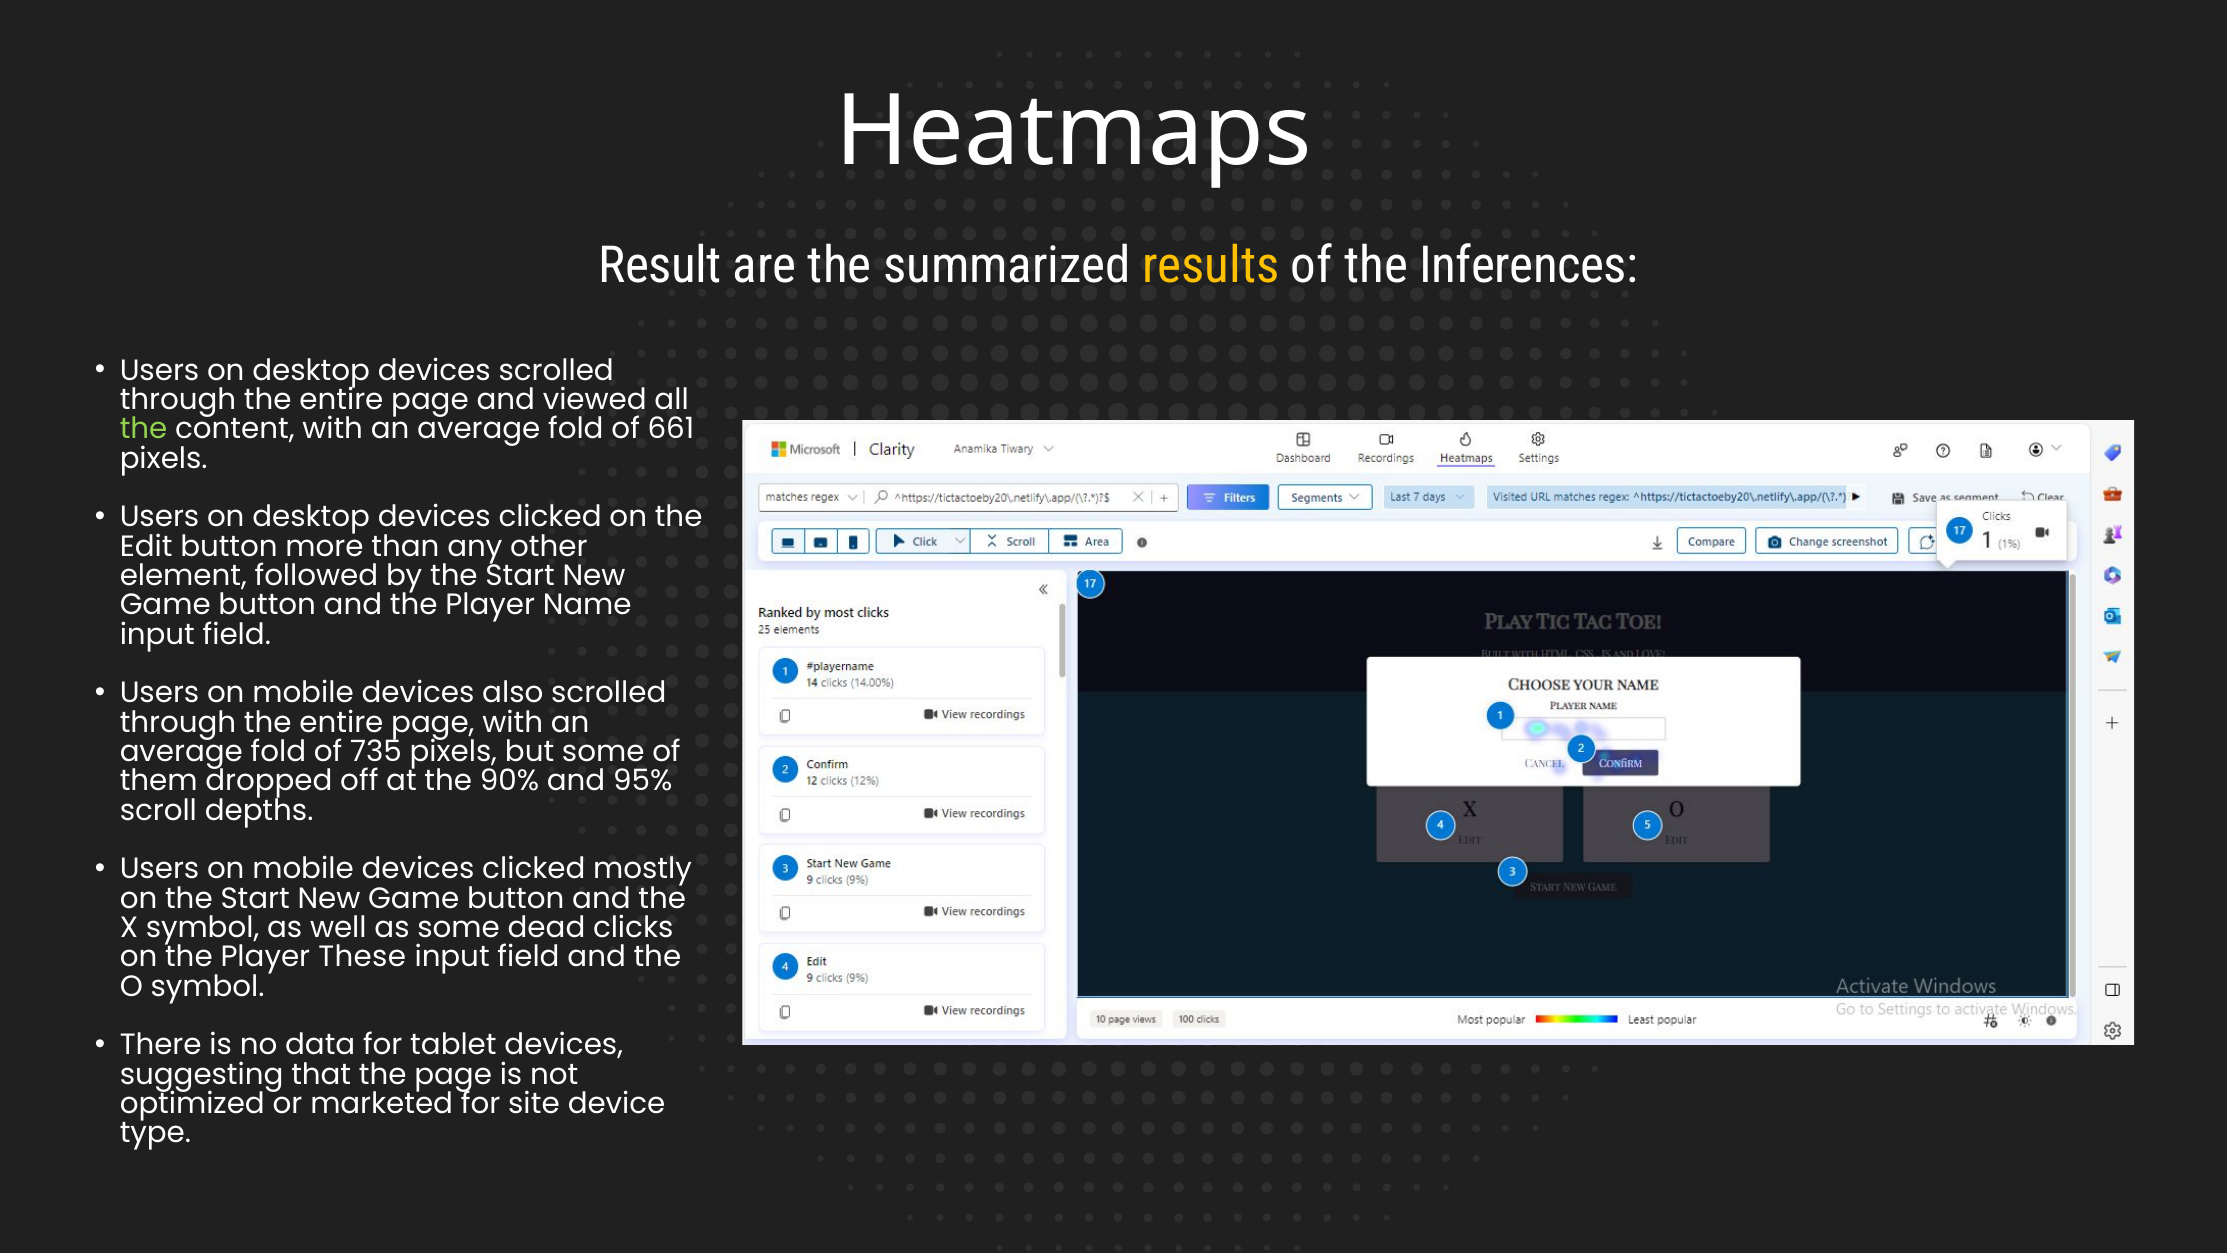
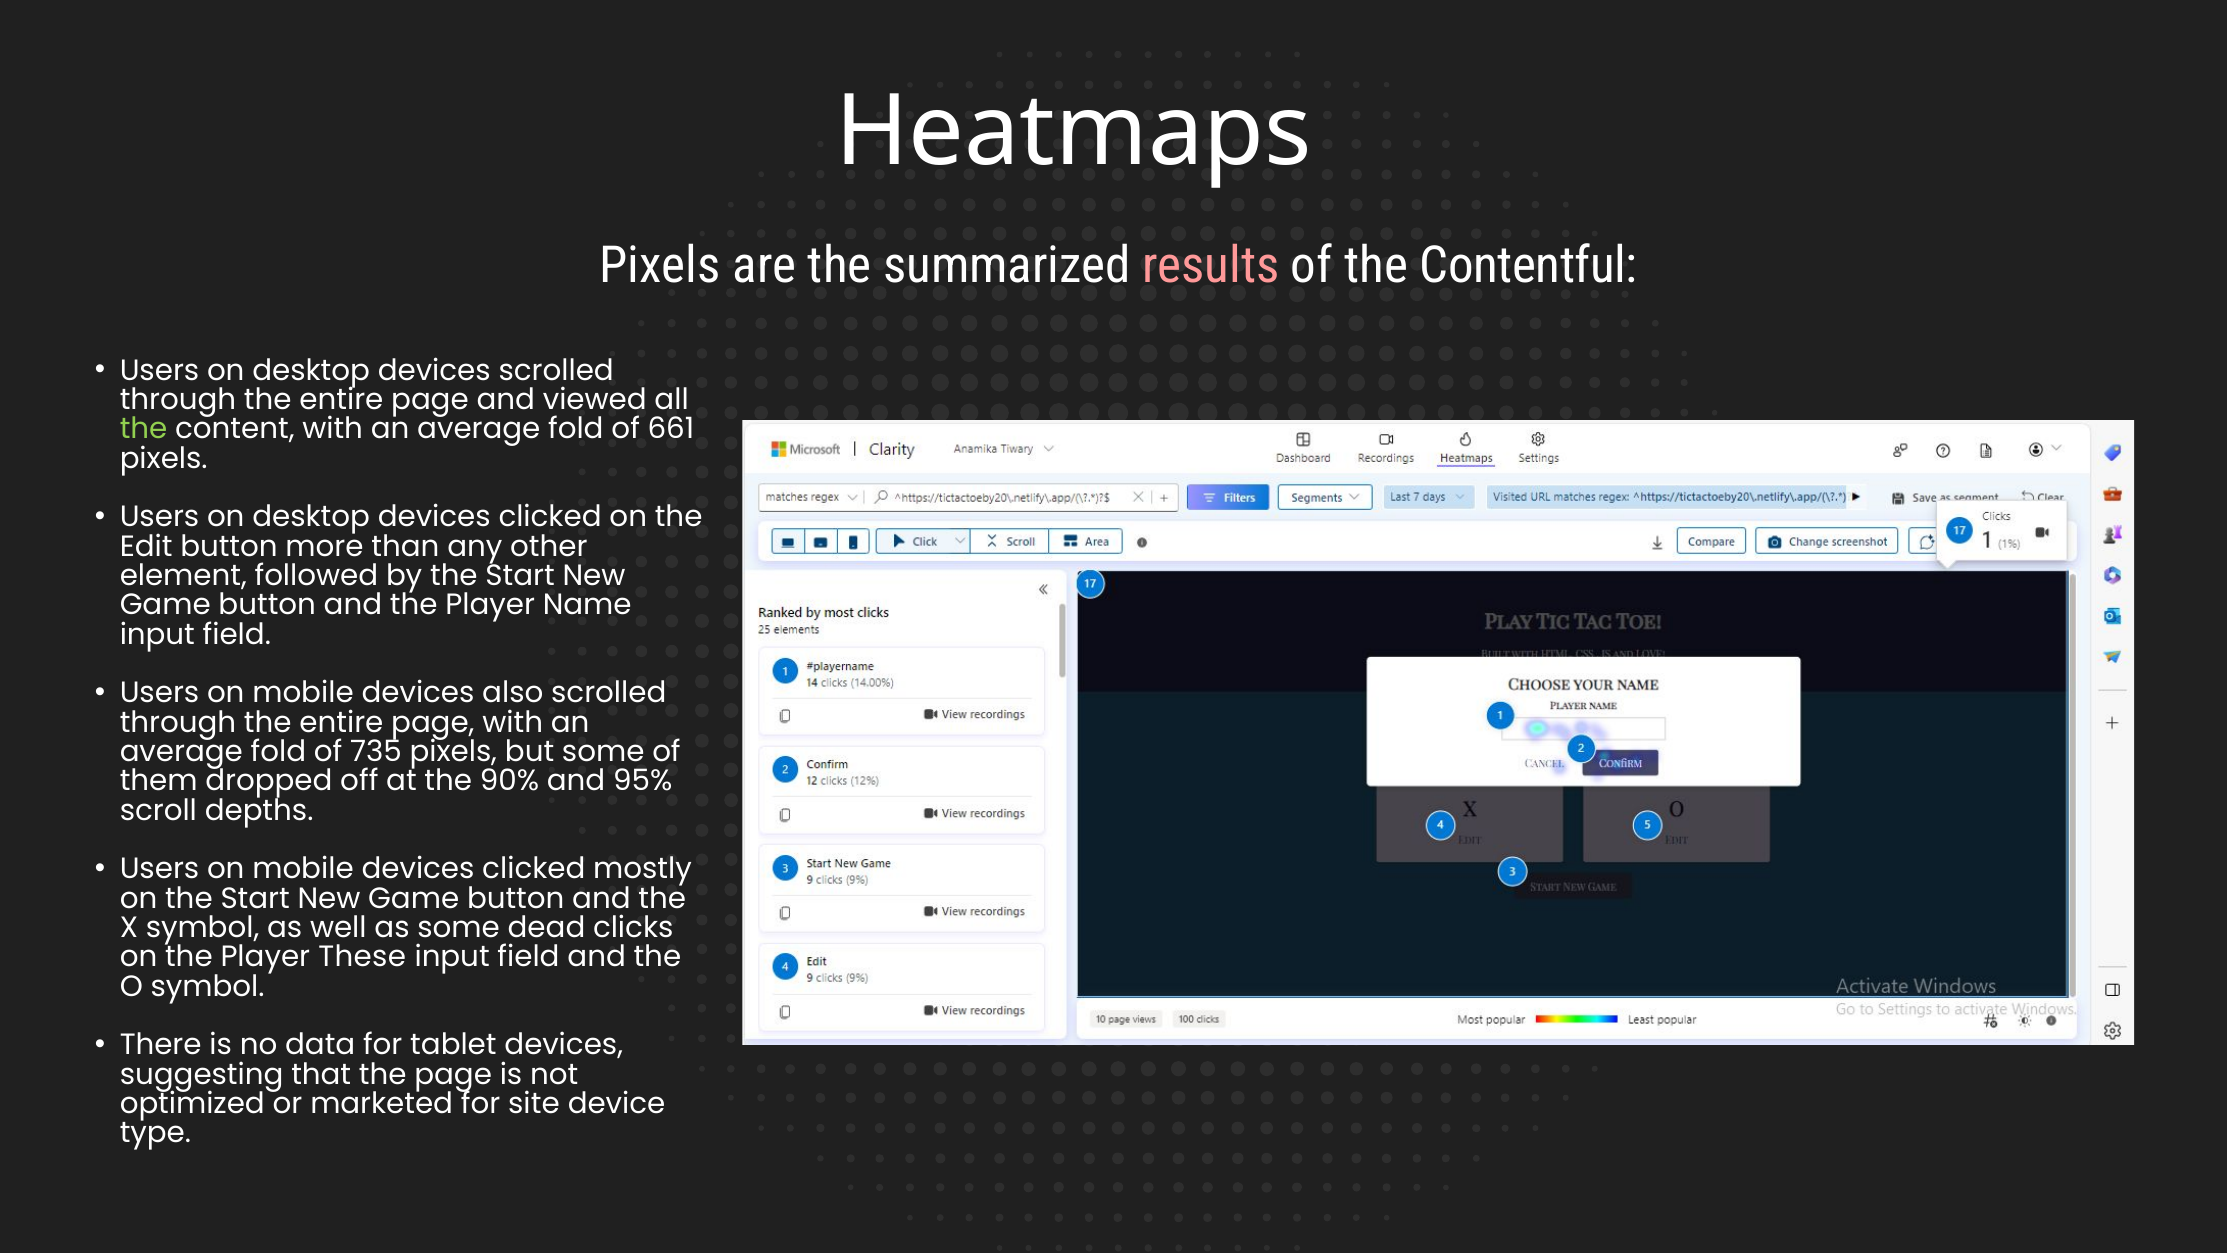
Result at (660, 266): Result -> Pixels
results colour: yellow -> pink
Inferences: Inferences -> Contentful
